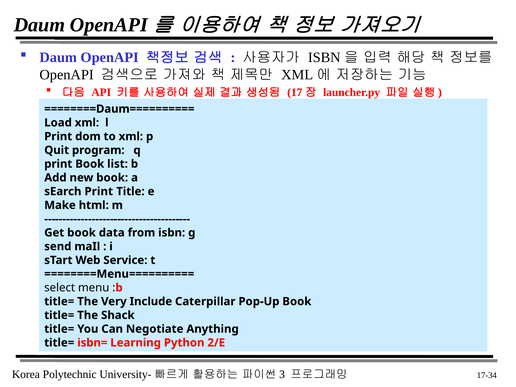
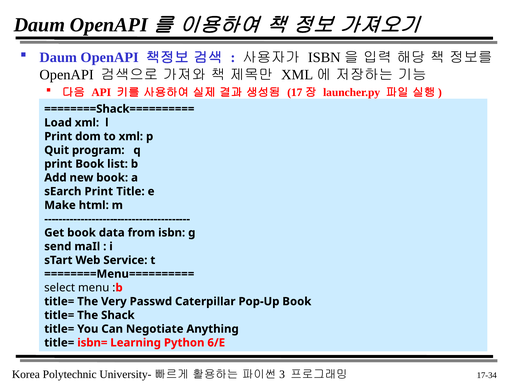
========Daum==========: ========Daum========== -> ========Shack==========
Include: Include -> Passwd
2/E: 2/E -> 6/E
